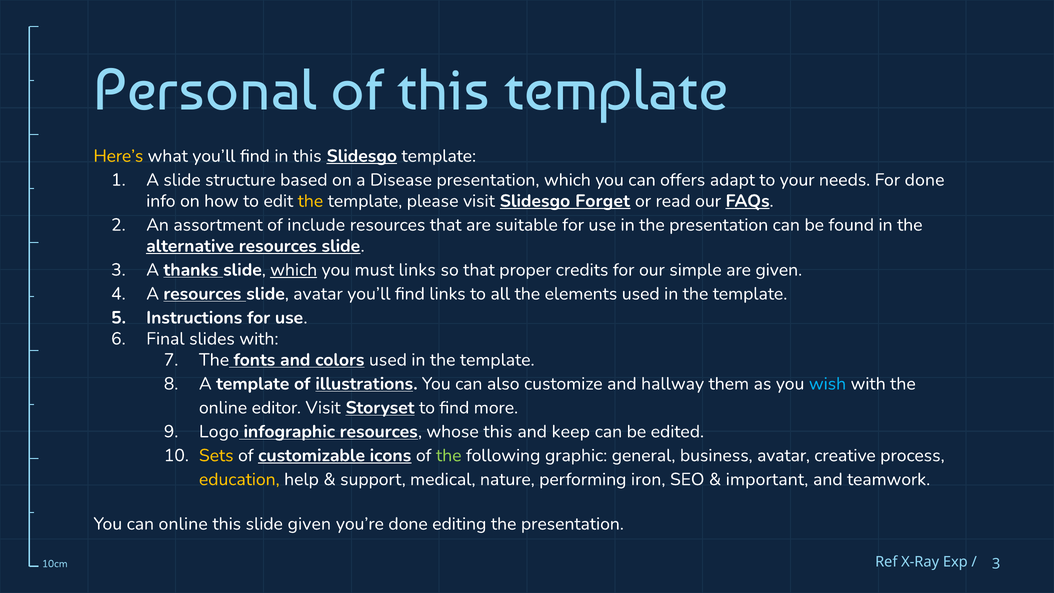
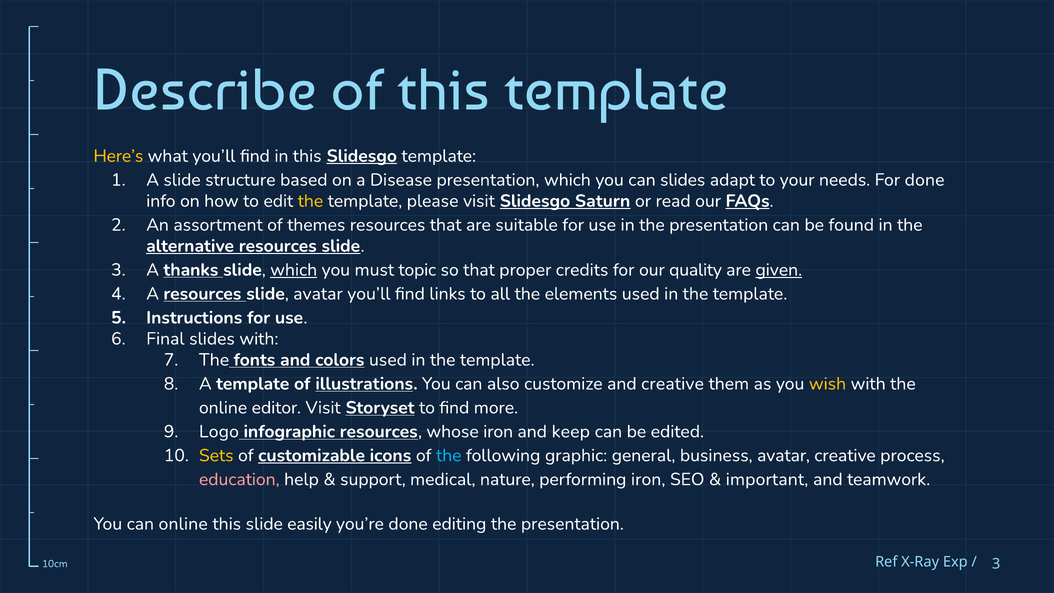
Personal: Personal -> Describe
can offers: offers -> slides
Forget: Forget -> Saturn
include: include -> themes
must links: links -> topic
simple: simple -> quality
given at (779, 270) underline: none -> present
and hallway: hallway -> creative
wish colour: light blue -> yellow
whose this: this -> iron
the at (449, 455) colour: light green -> light blue
education colour: yellow -> pink
slide given: given -> easily
